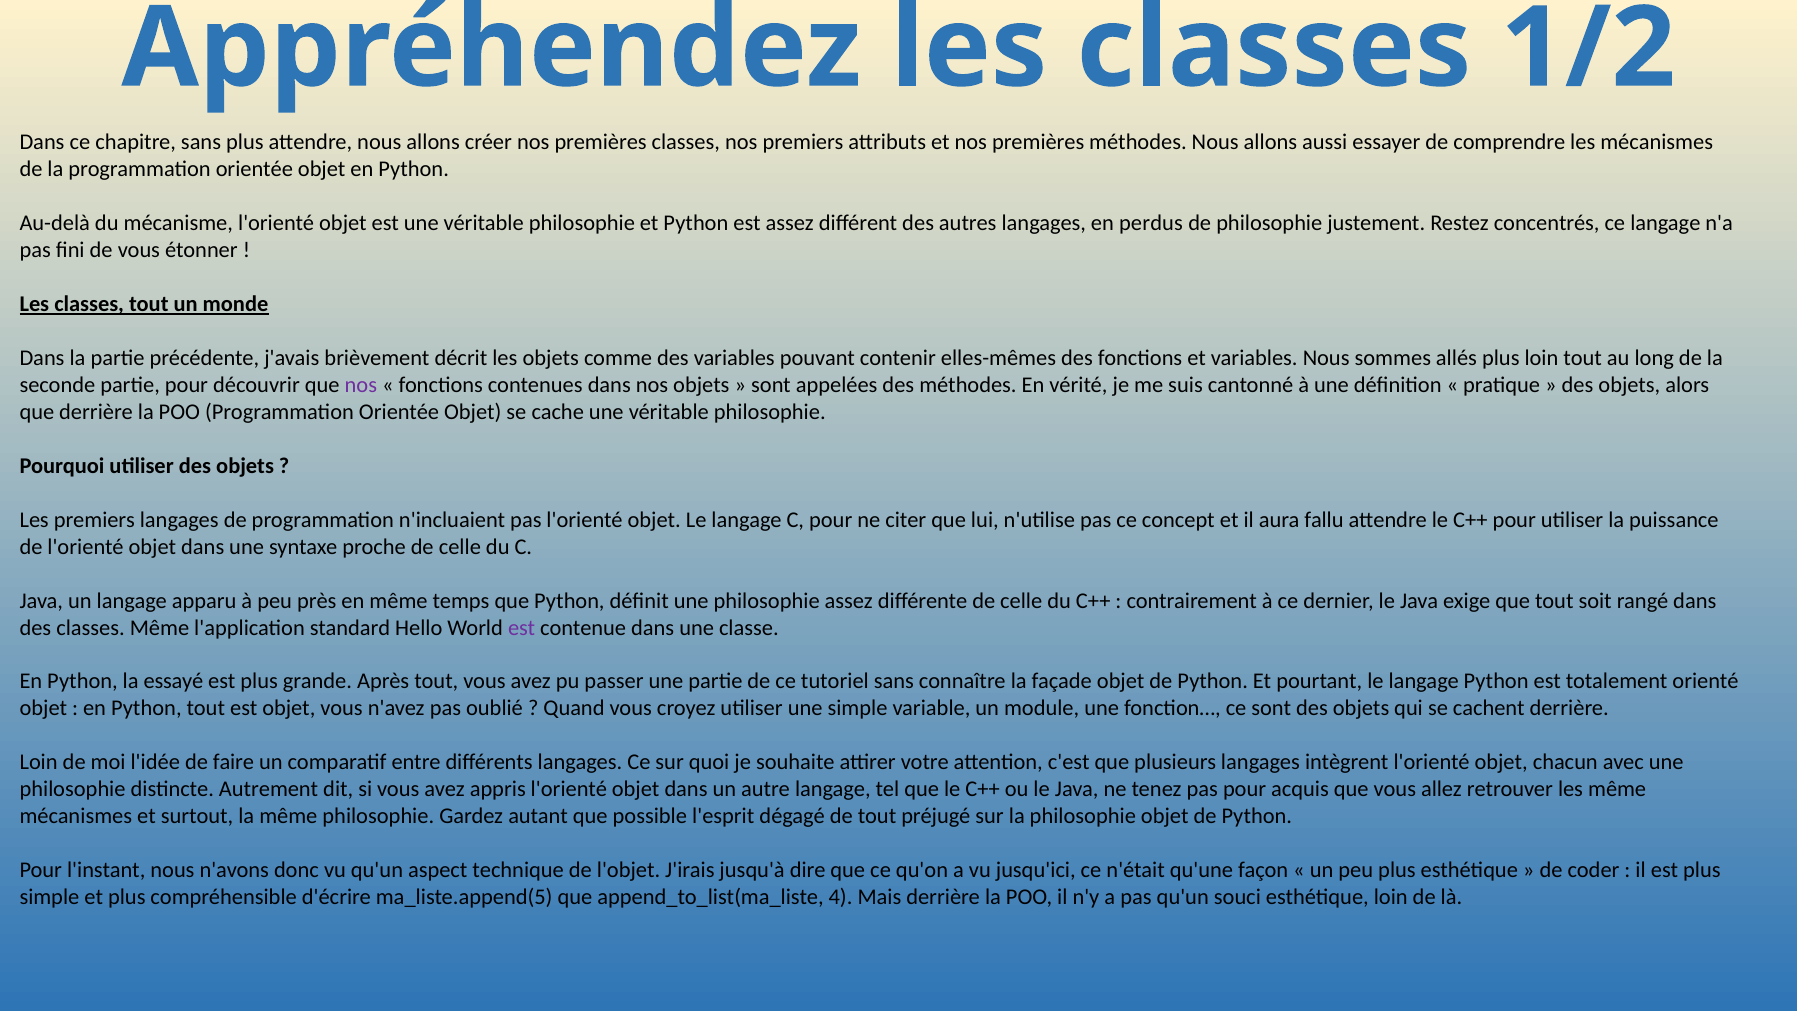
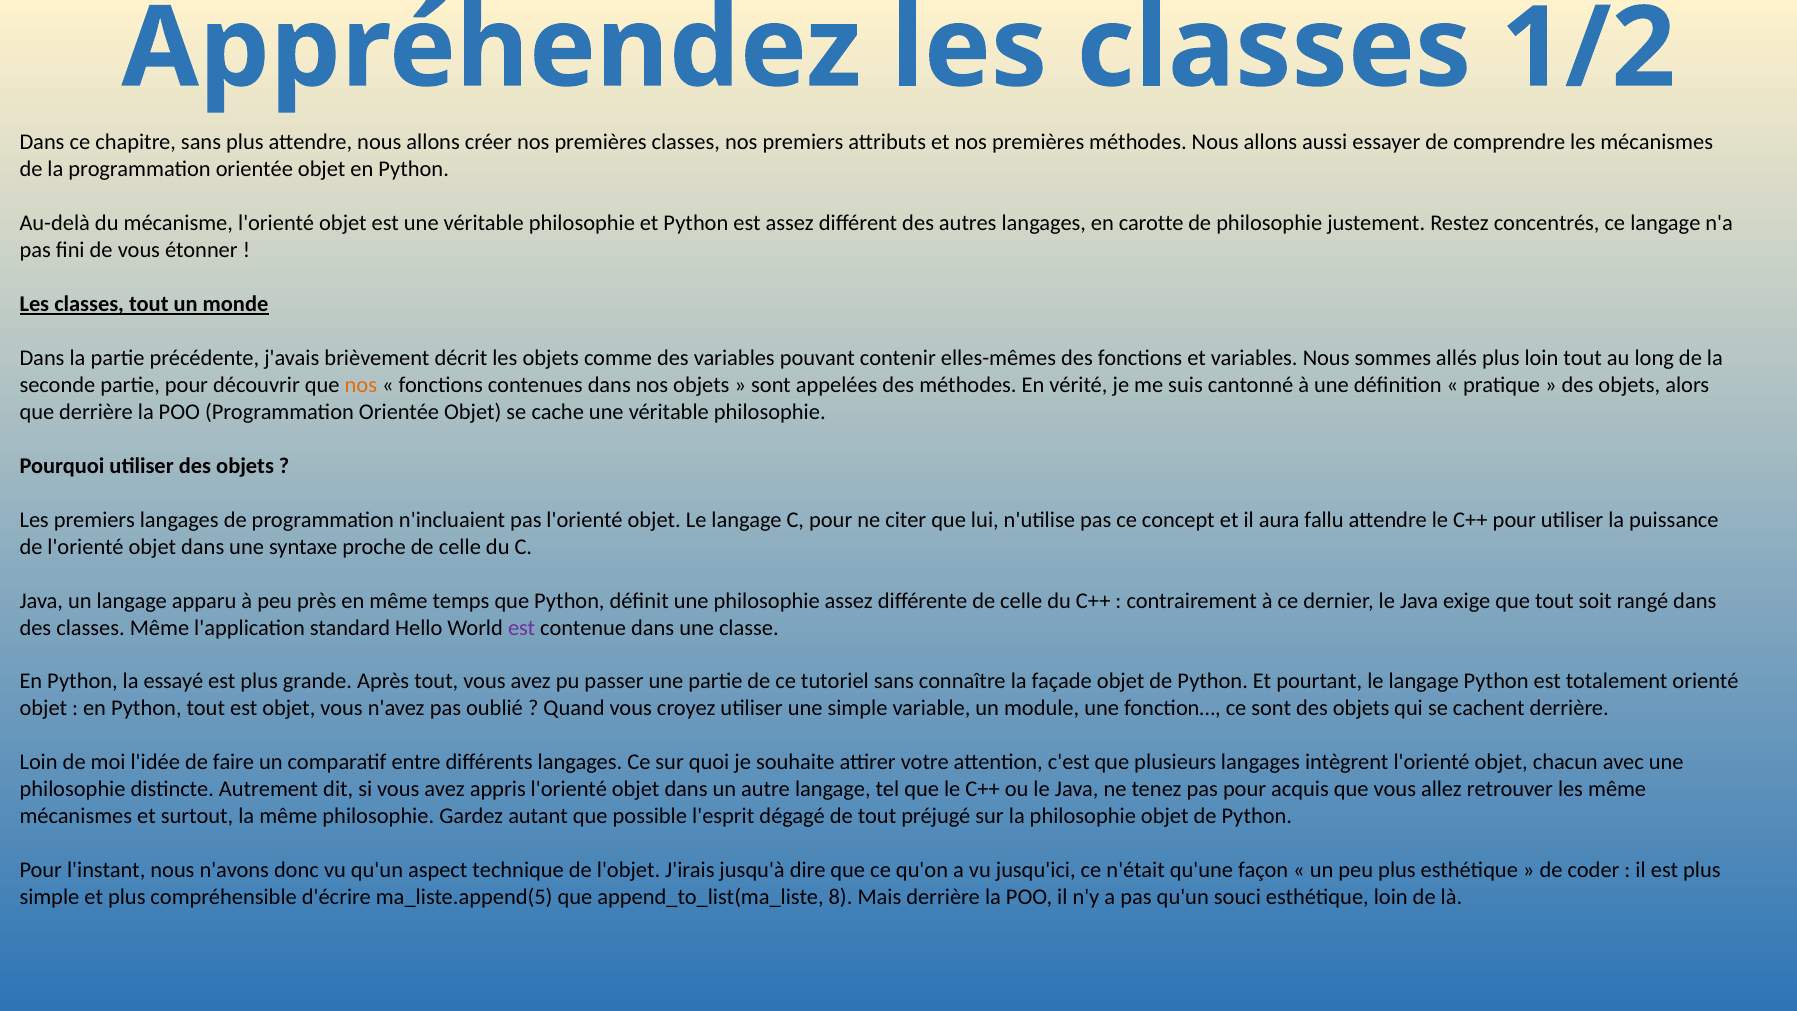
perdus: perdus -> carotte
nos at (361, 385) colour: purple -> orange
4: 4 -> 8
